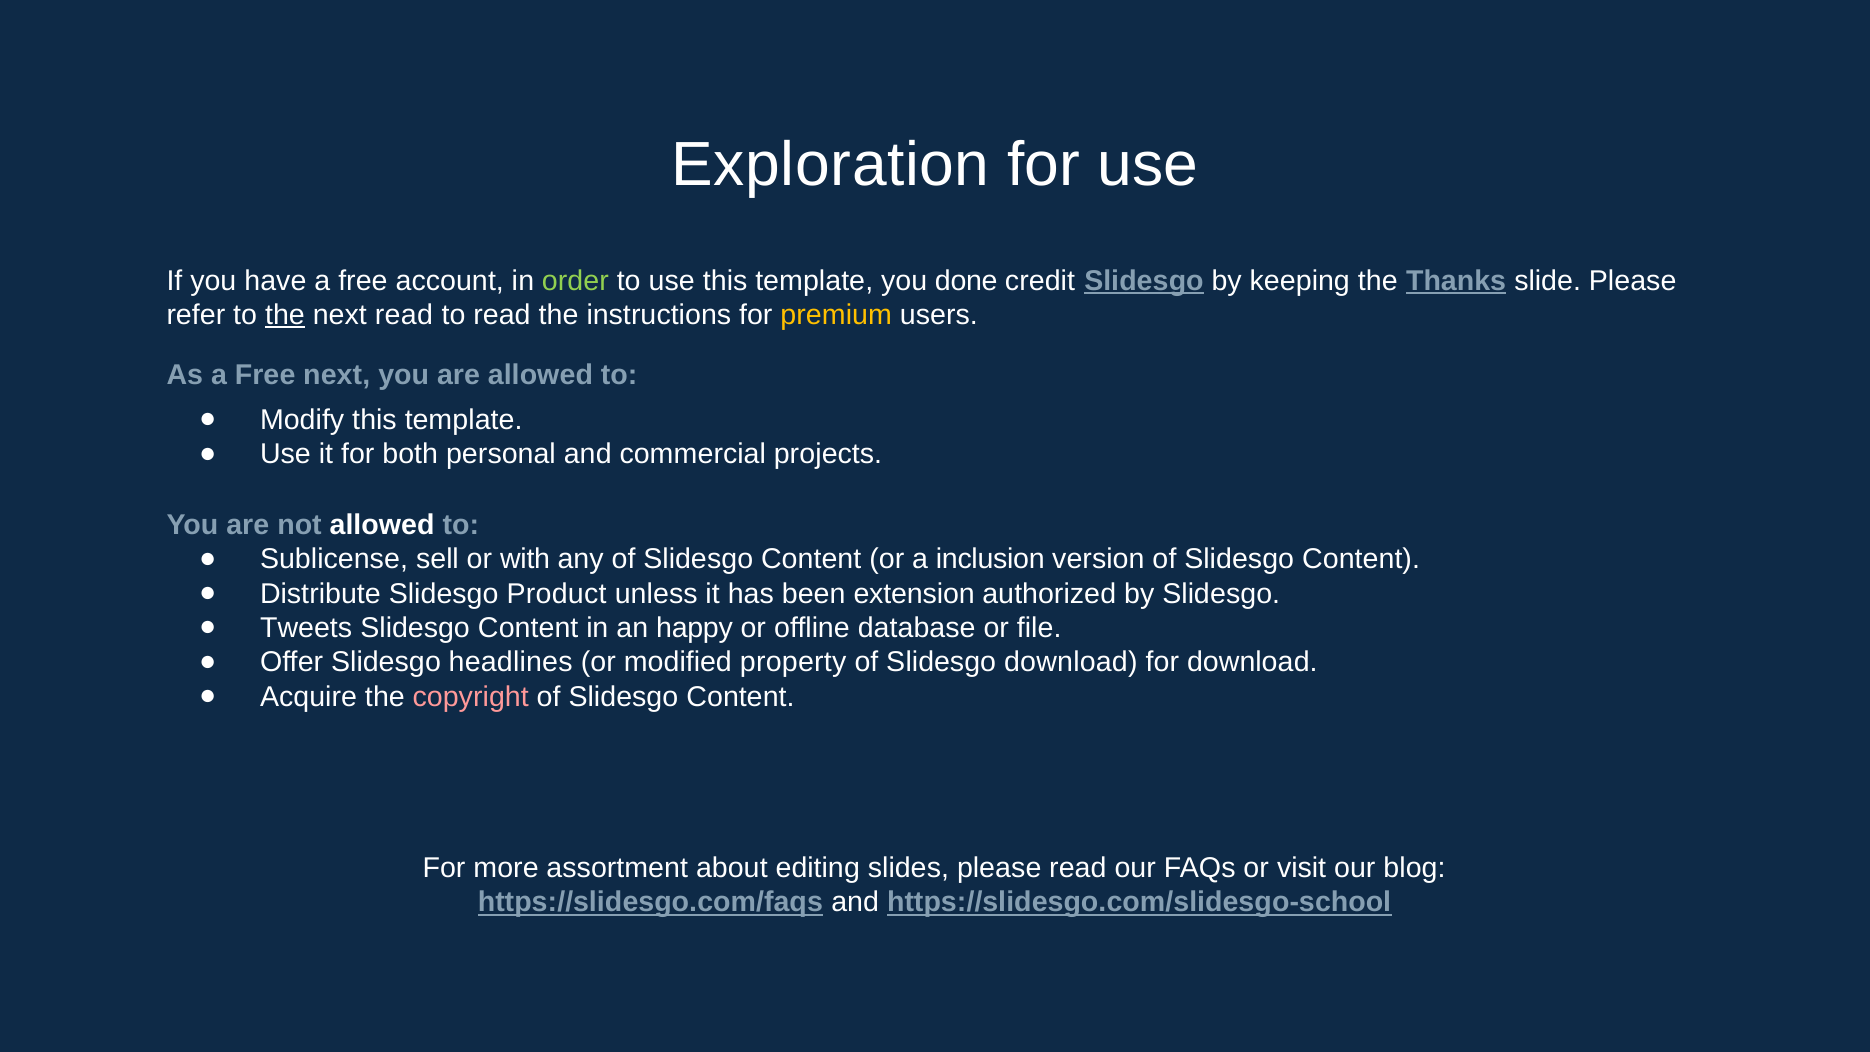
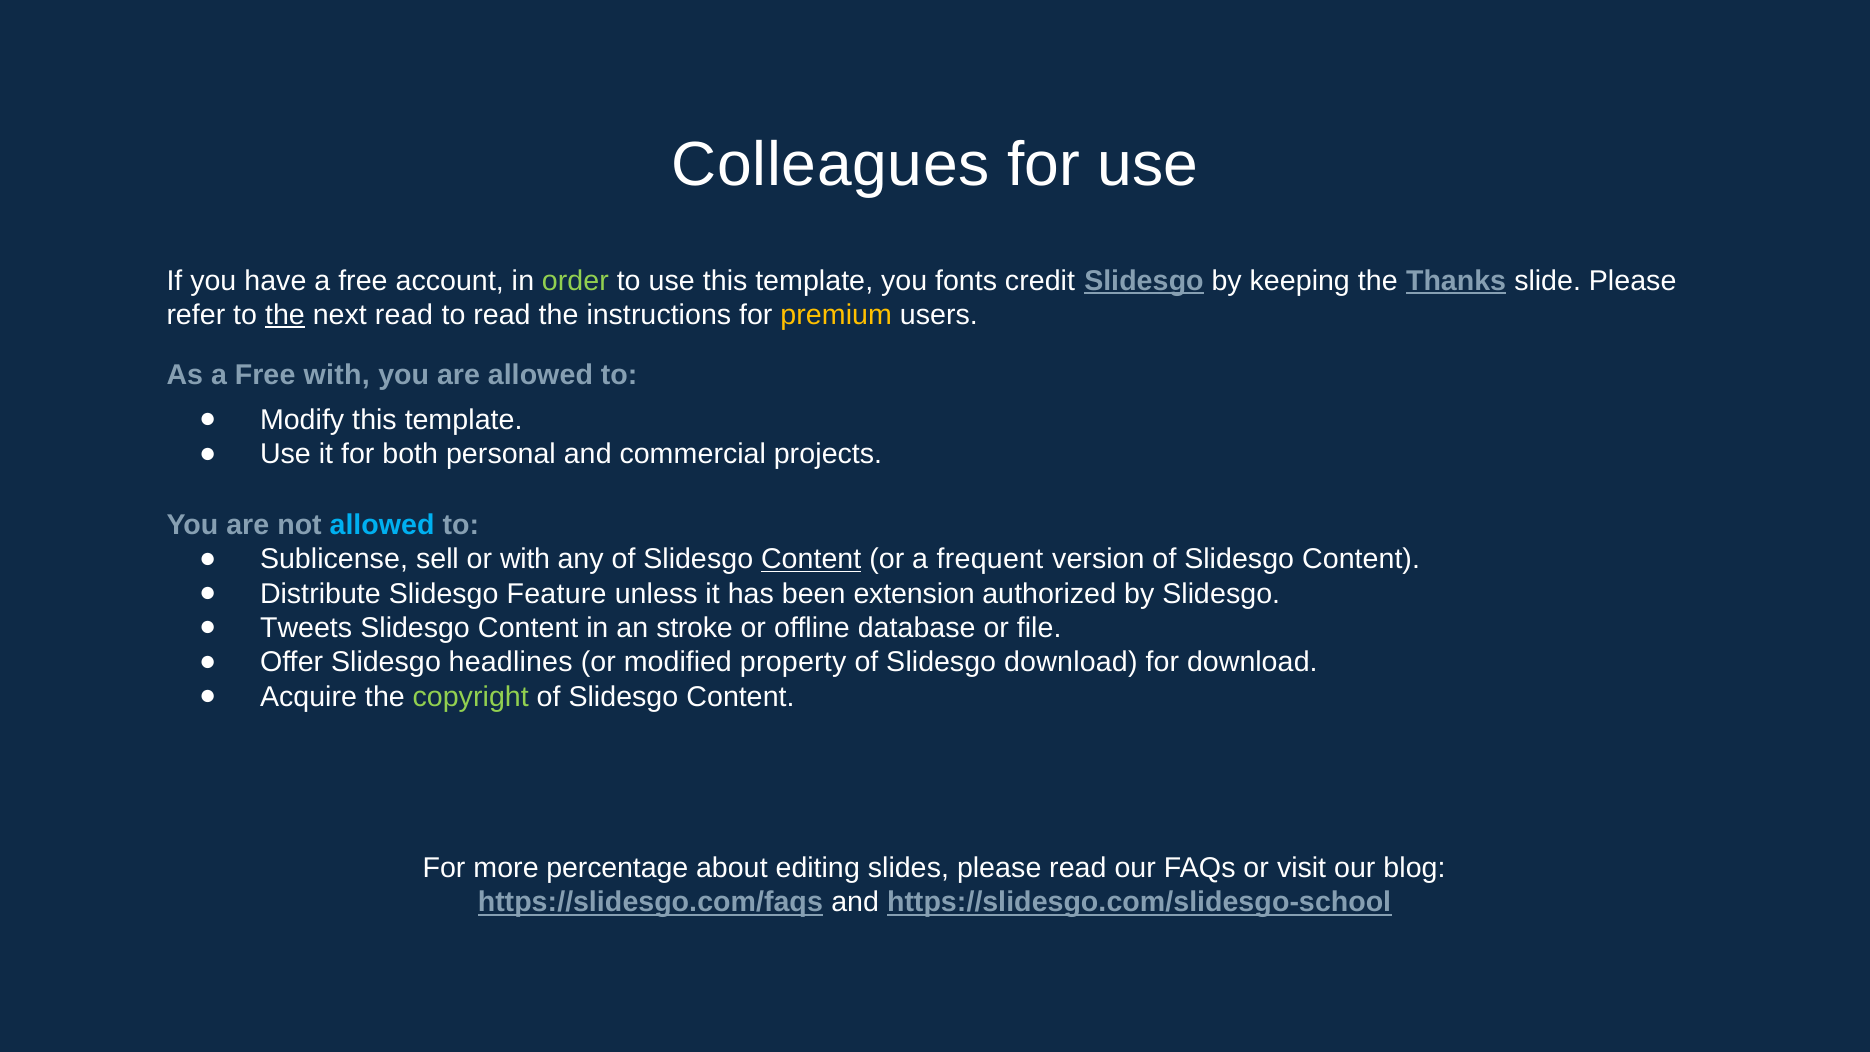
Exploration: Exploration -> Colleagues
done: done -> fonts
Free next: next -> with
allowed at (382, 525) colour: white -> light blue
Content at (811, 559) underline: none -> present
inclusion: inclusion -> frequent
Product: Product -> Feature
happy: happy -> stroke
copyright colour: pink -> light green
assortment: assortment -> percentage
